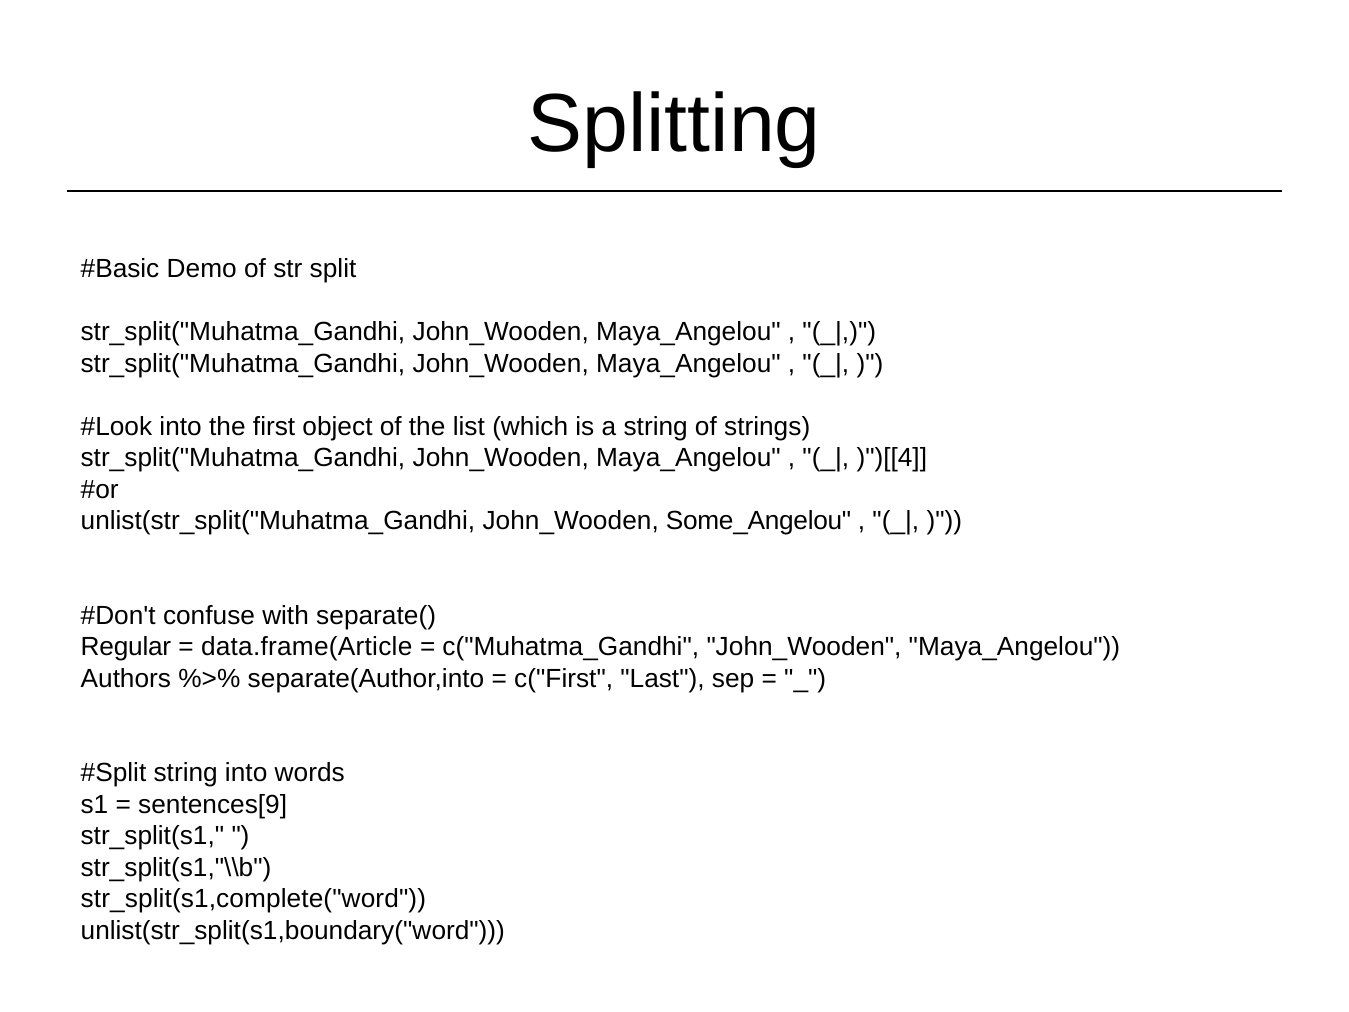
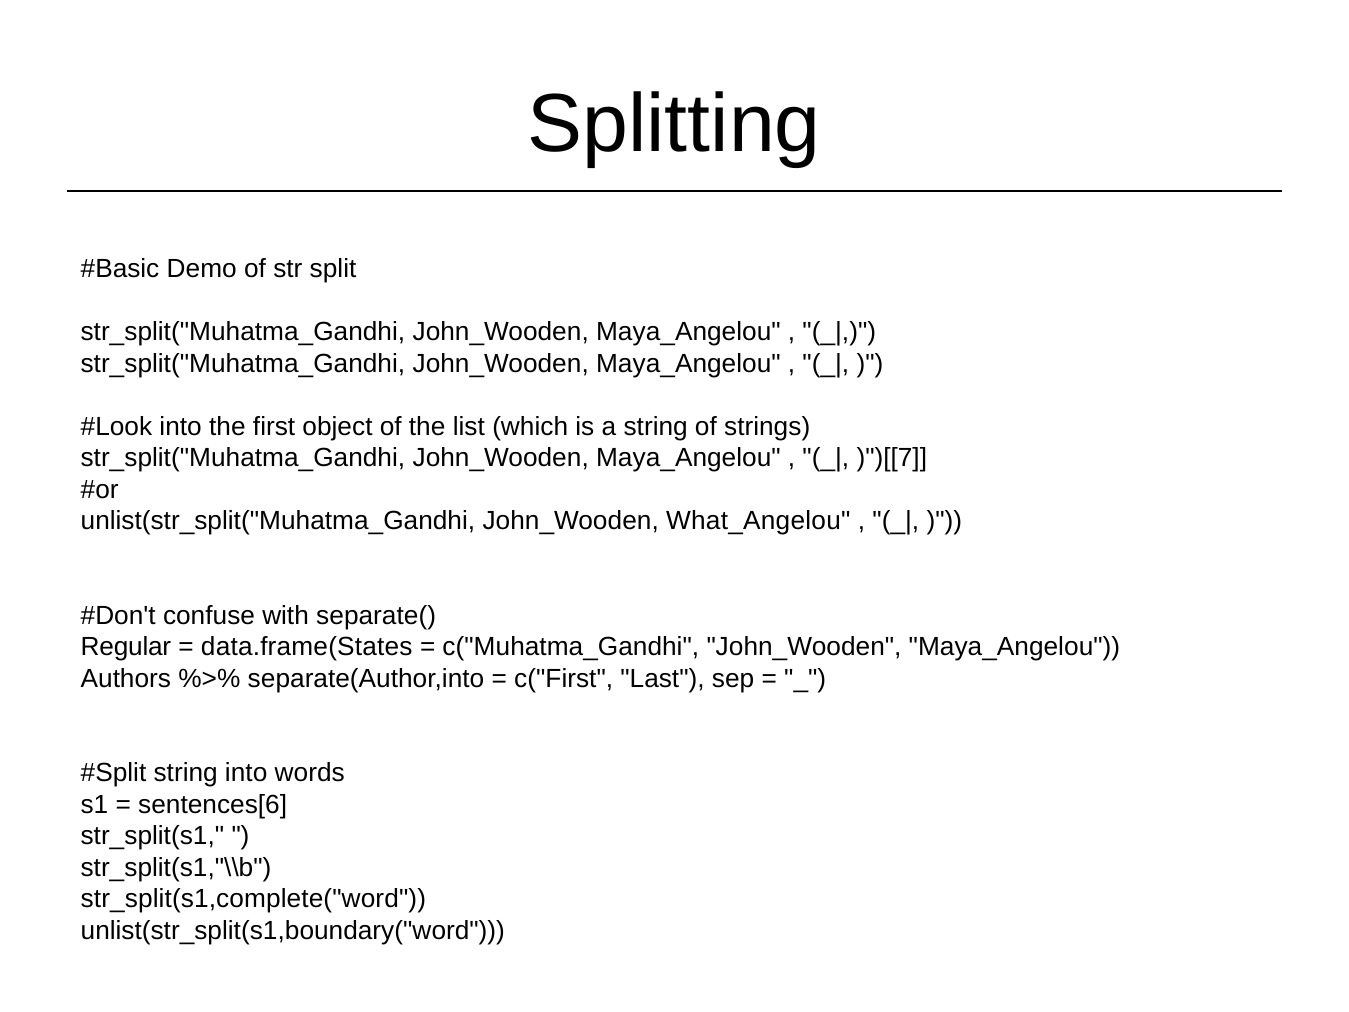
)")[[4: )")[[4 -> )")[[7
Some_Angelou: Some_Angelou -> What_Angelou
data.frame(Article: data.frame(Article -> data.frame(States
sentences[9: sentences[9 -> sentences[6
